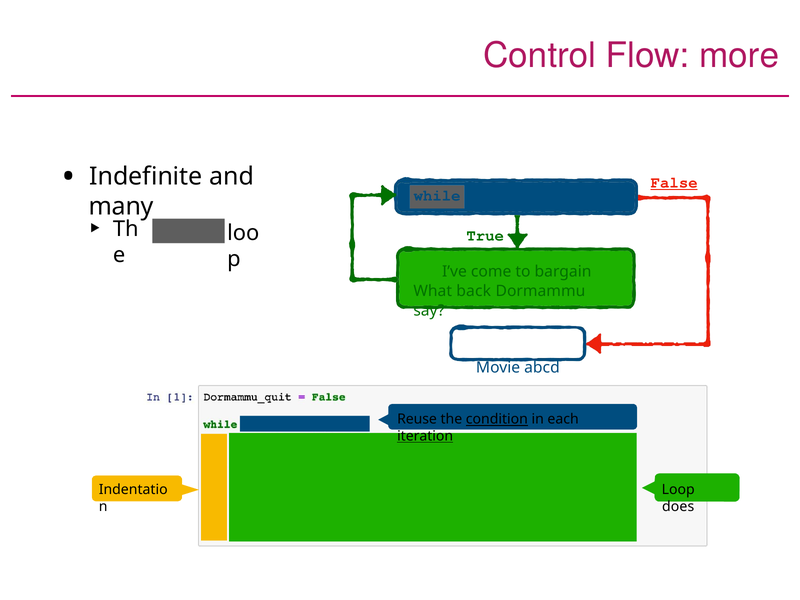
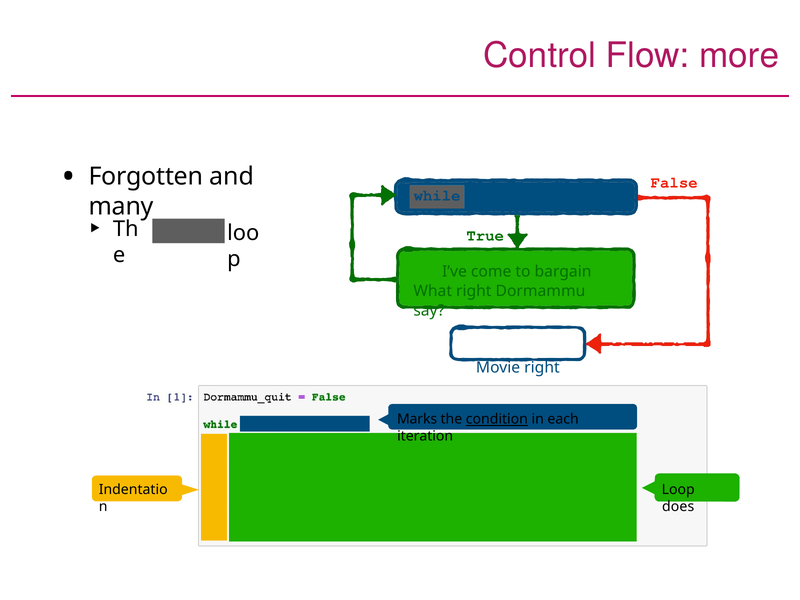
Indefinite: Indefinite -> Forgotten
False underline: present -> none
What back: back -> right
Movie abcd: abcd -> right
Reuse: Reuse -> Marks
iteration underline: present -> none
